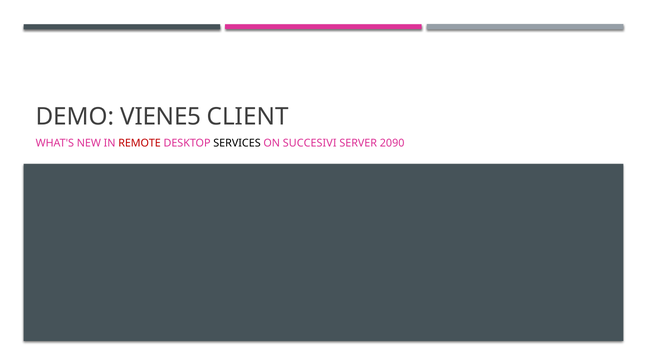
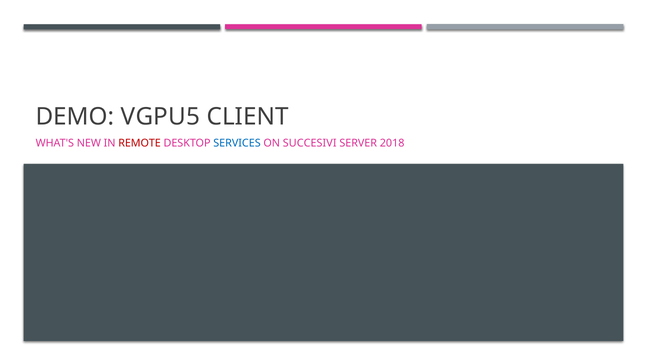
VIENE5: VIENE5 -> VGPU5
SERVICES colour: black -> blue
2090: 2090 -> 2018
